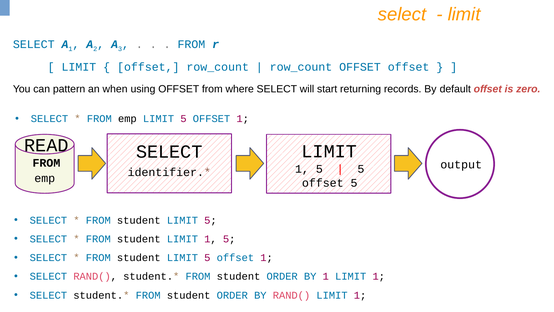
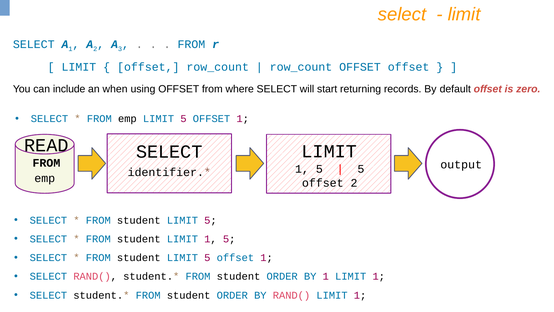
pattern: pattern -> include
offset 5: 5 -> 2
